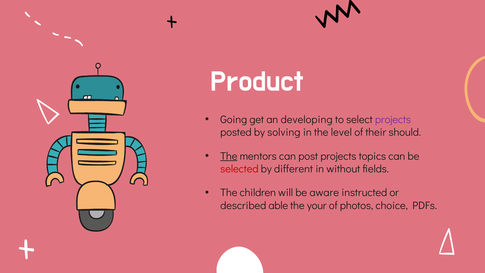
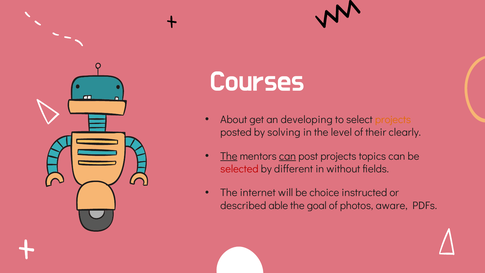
Product: Product -> Courses
Going: Going -> About
projects at (393, 119) colour: purple -> orange
should: should -> clearly
can at (288, 156) underline: none -> present
children: children -> internet
aware: aware -> choice
your: your -> goal
choice: choice -> aware
